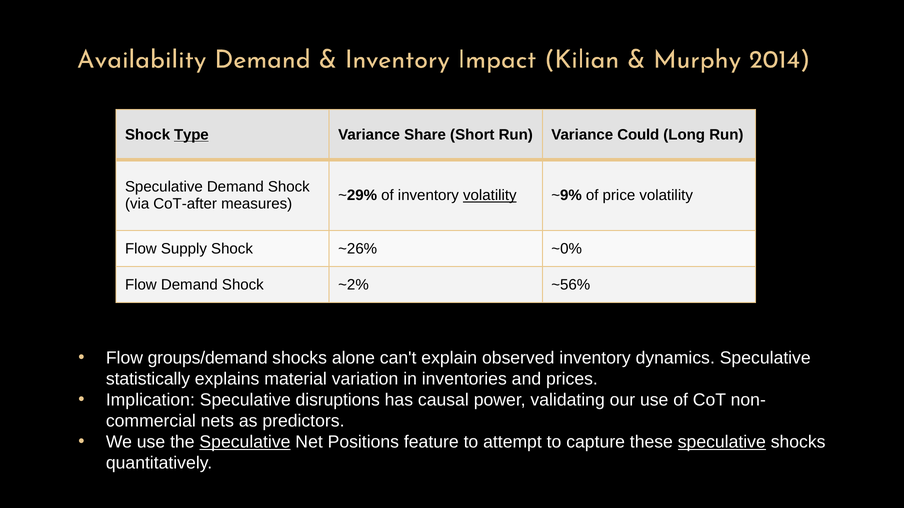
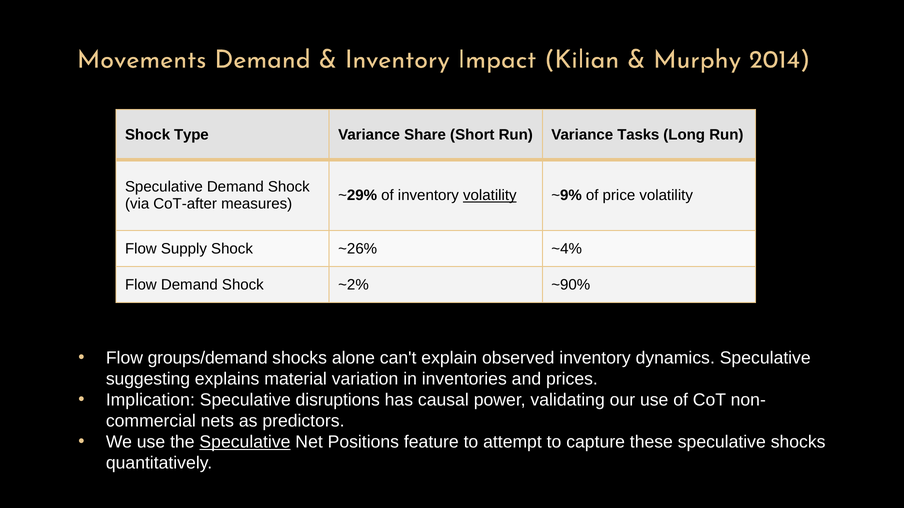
Availability: Availability -> Movements
Type underline: present -> none
Could: Could -> Tasks
~0%: ~0% -> ~4%
~56%: ~56% -> ~90%
statistically: statistically -> suggesting
speculative at (722, 443) underline: present -> none
